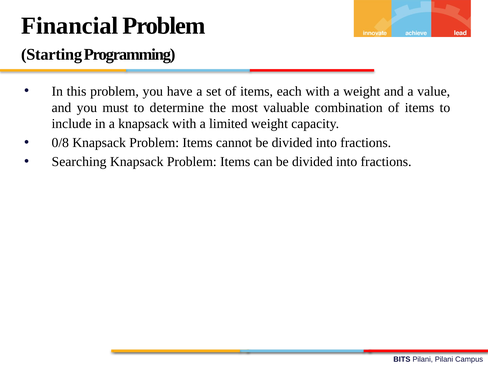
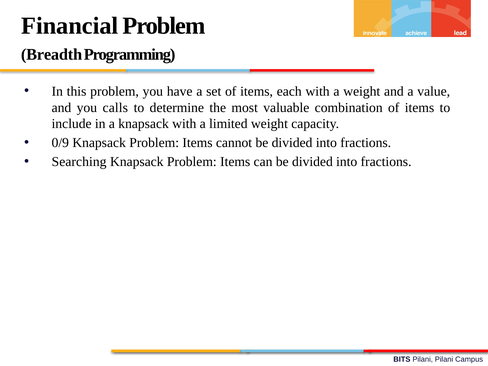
Starting: Starting -> Breadth
must: must -> calls
0/8: 0/8 -> 0/9
